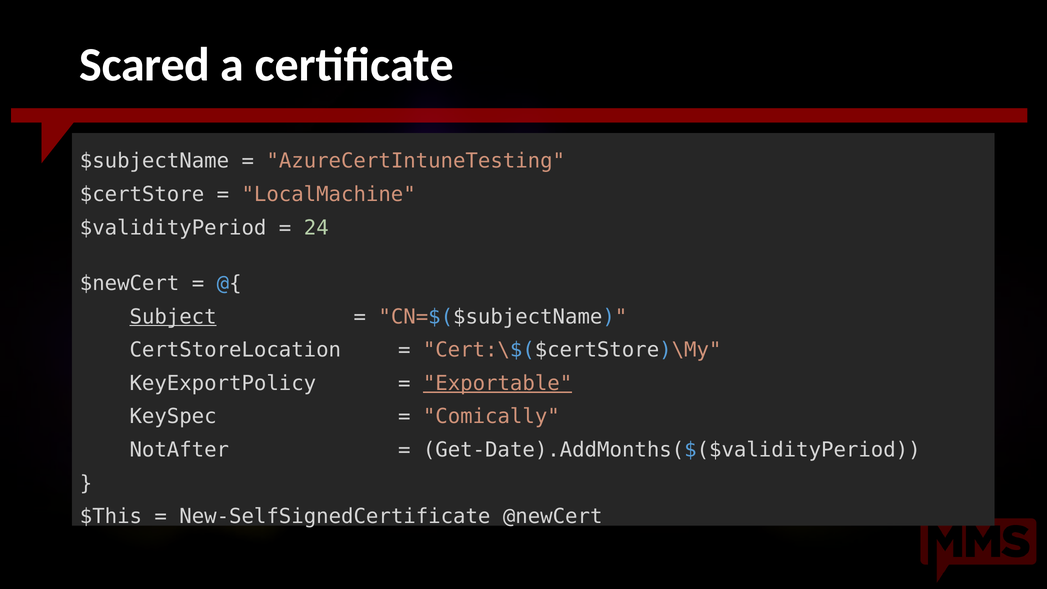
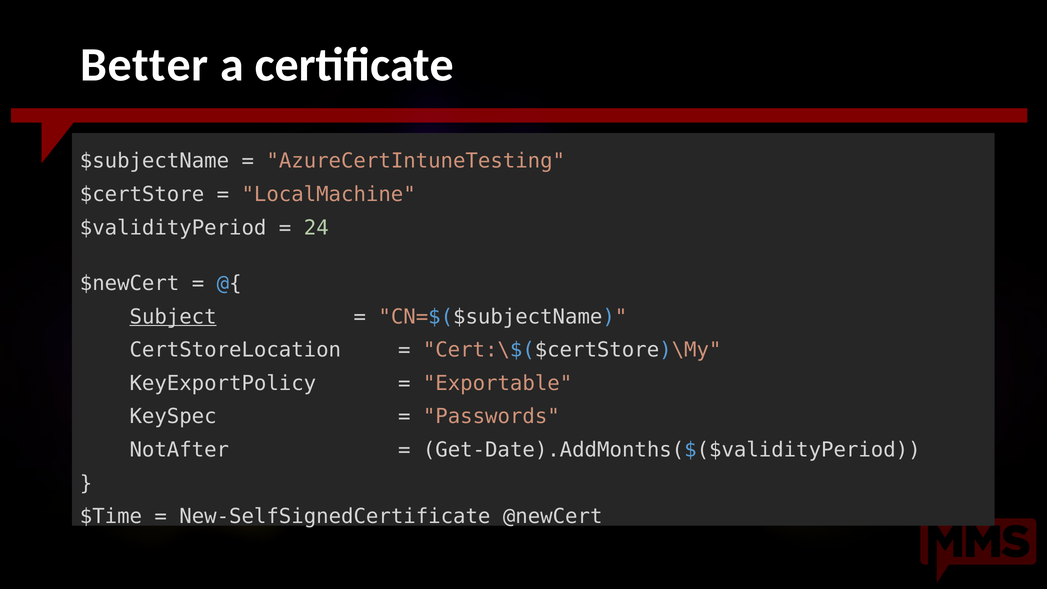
Scared: Scared -> Better
Exportable underline: present -> none
Comically: Comically -> Passwords
$This: $This -> $Time
